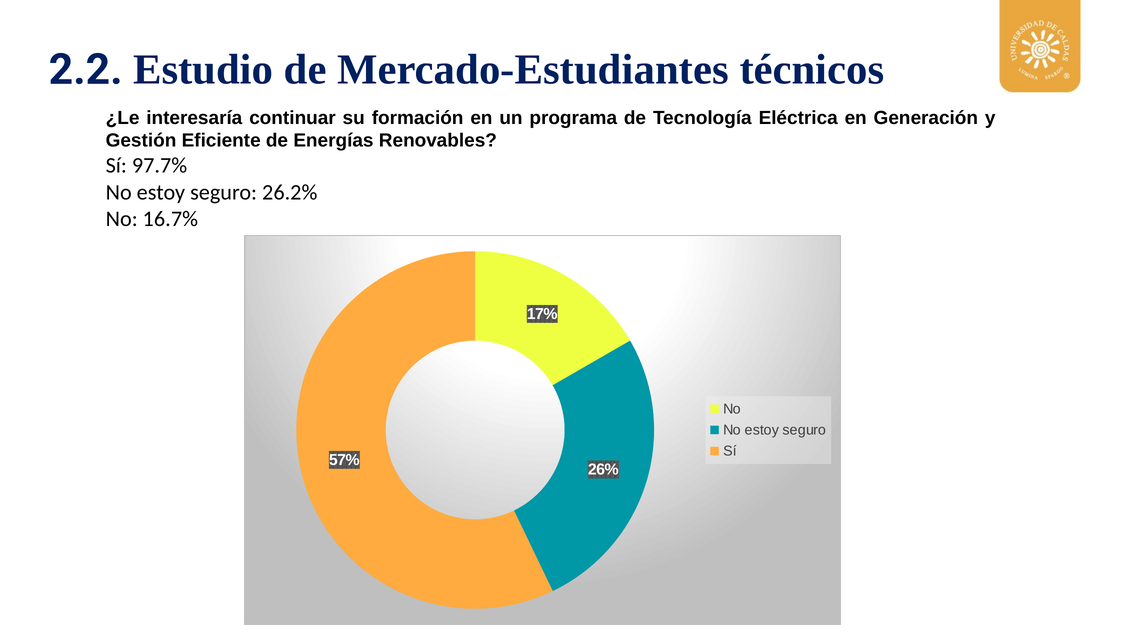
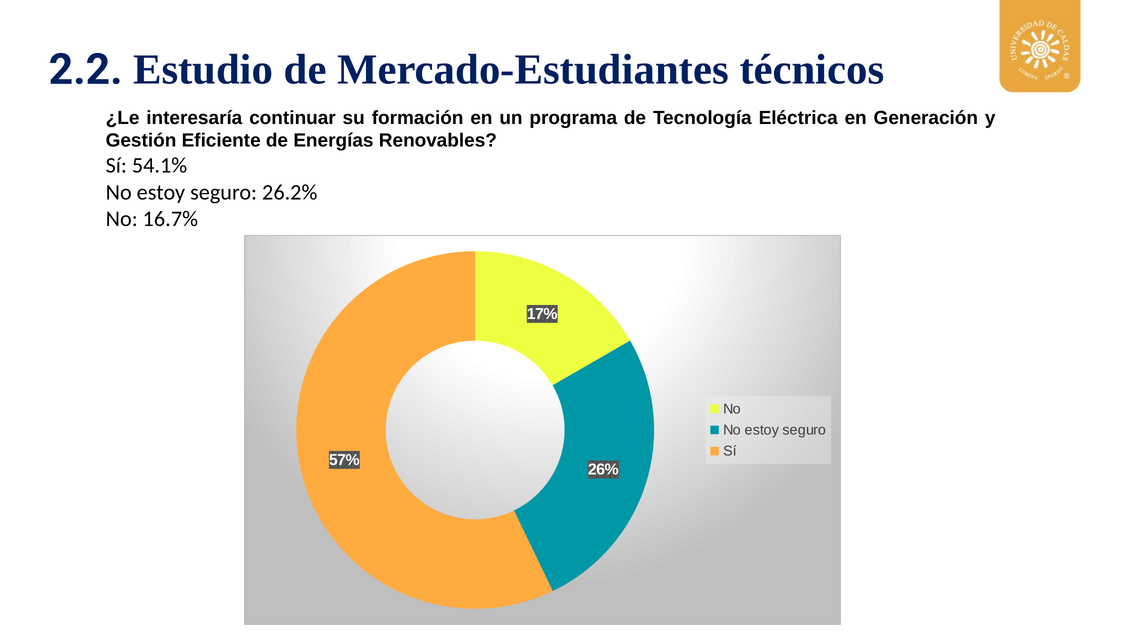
97.7%: 97.7% -> 54.1%
